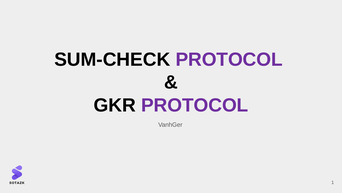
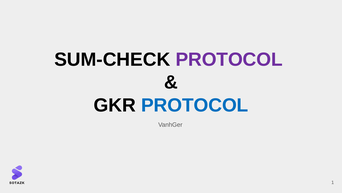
PROTOCOL at (195, 105) colour: purple -> blue
